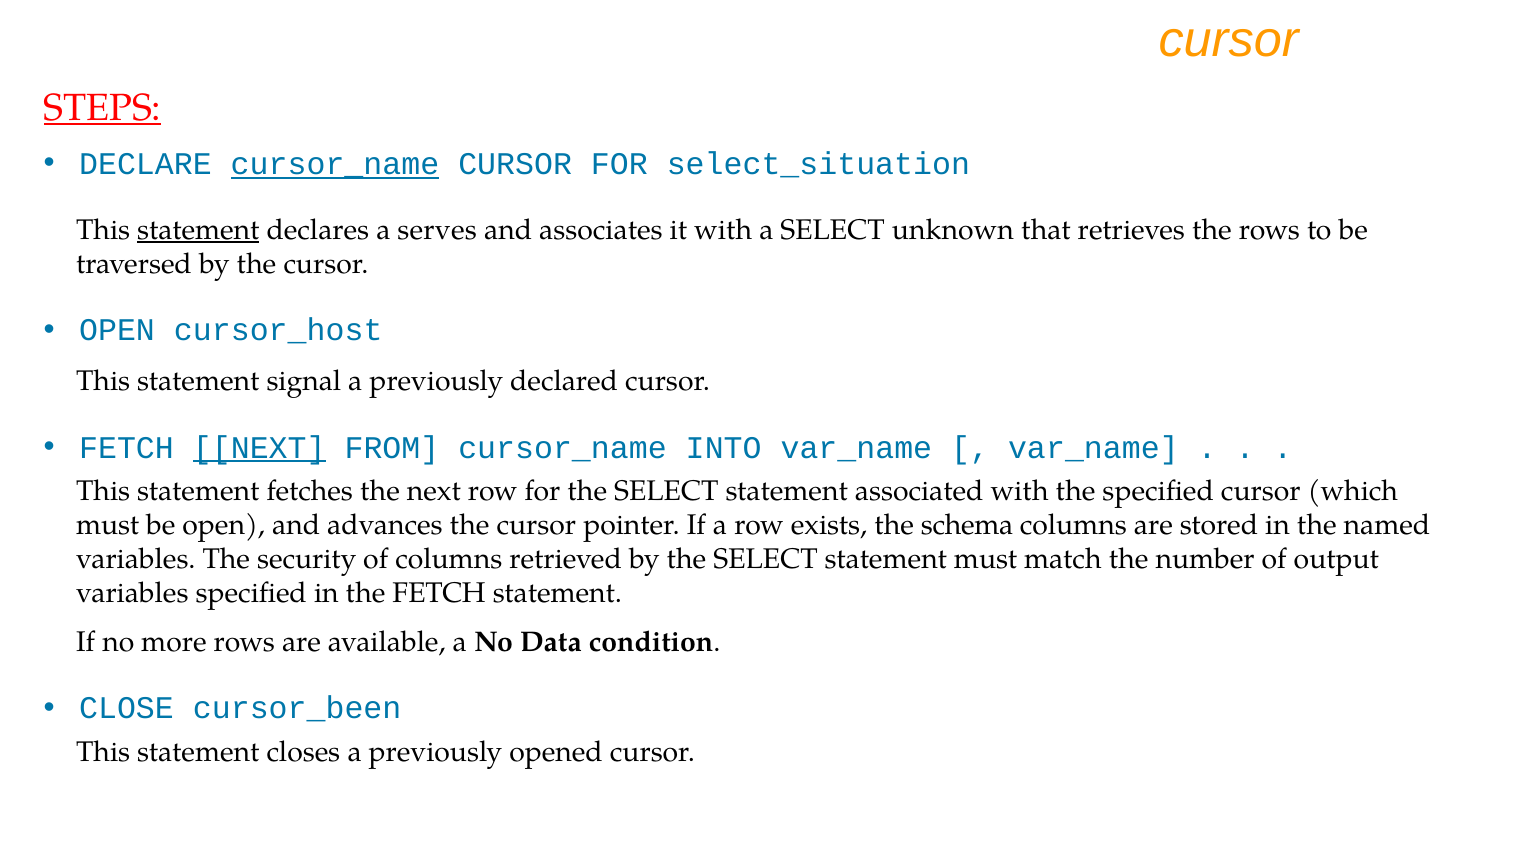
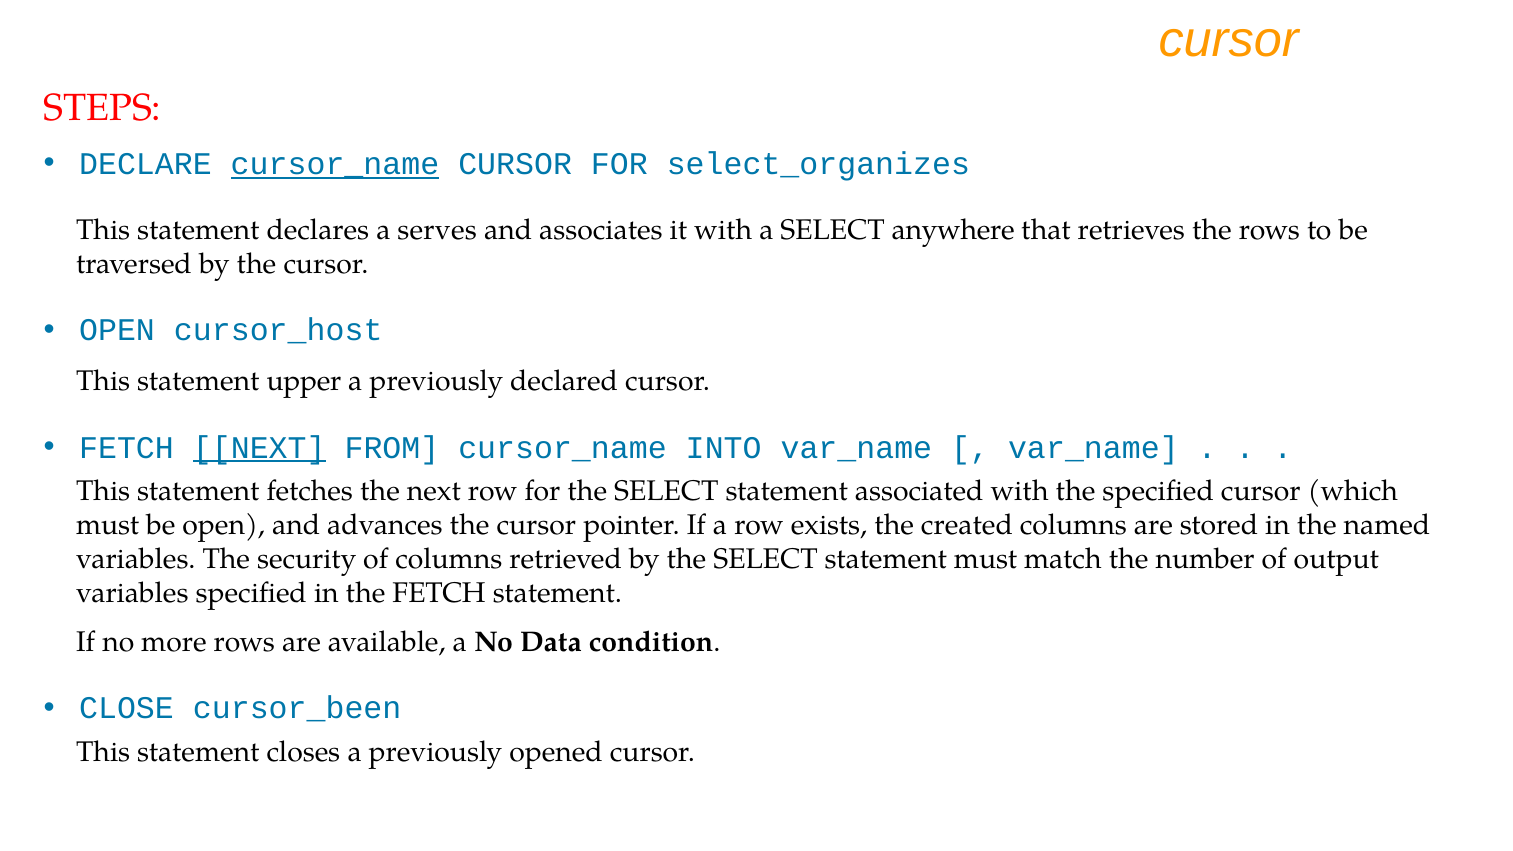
STEPS underline: present -> none
select_situation: select_situation -> select_organizes
statement at (198, 230) underline: present -> none
unknown: unknown -> anywhere
signal: signal -> upper
schema: schema -> created
